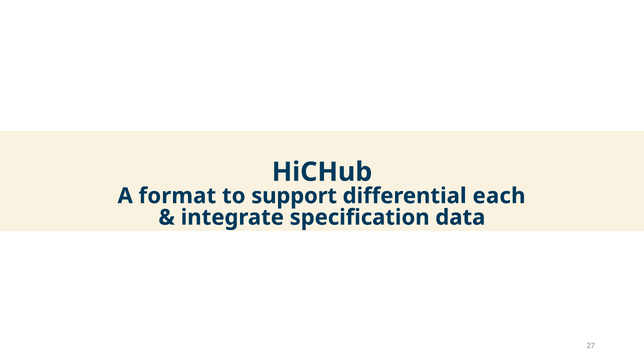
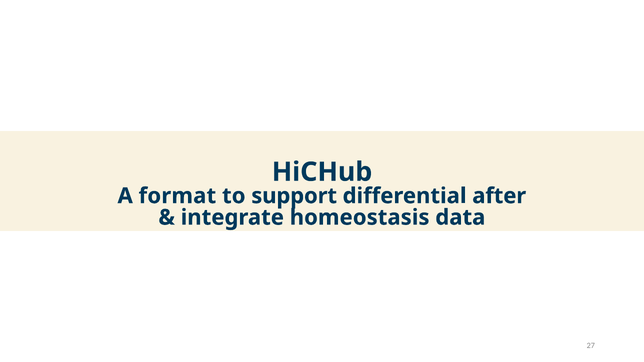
each: each -> after
specification: specification -> homeostasis
